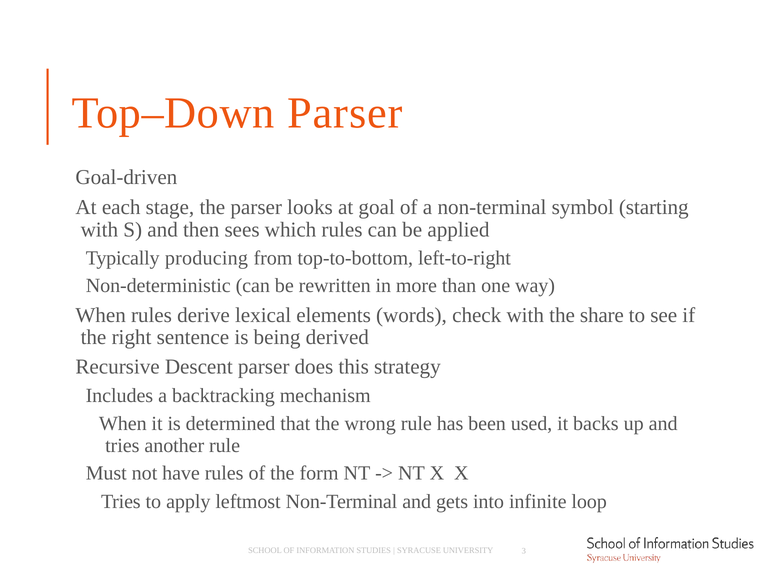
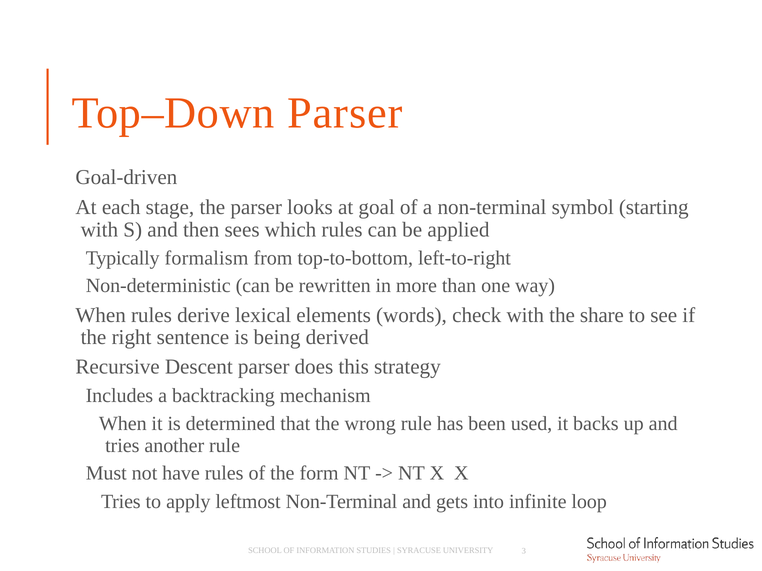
producing: producing -> formalism
